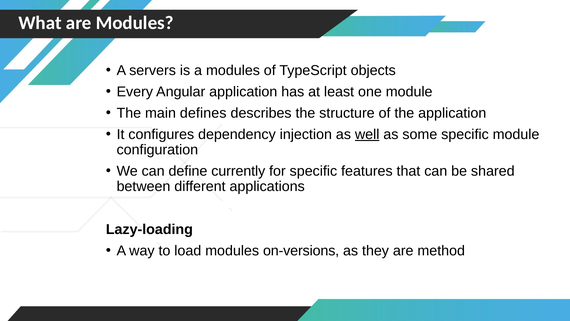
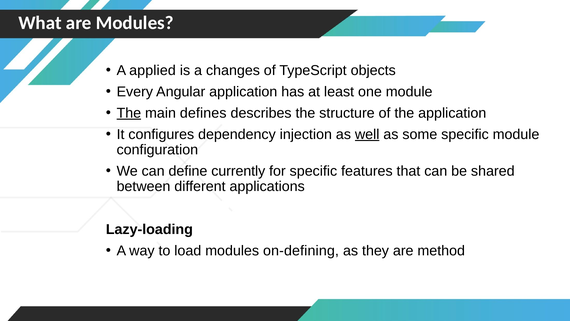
servers: servers -> applied
a modules: modules -> changes
The at (129, 113) underline: none -> present
on-versions: on-versions -> on-defining
